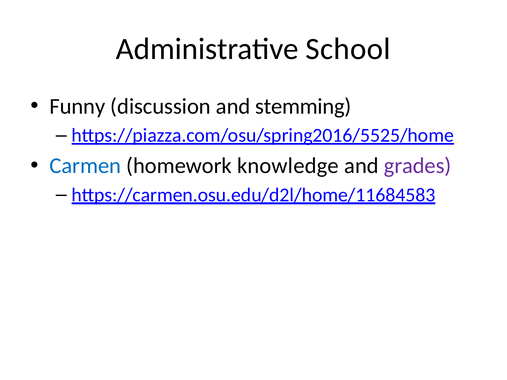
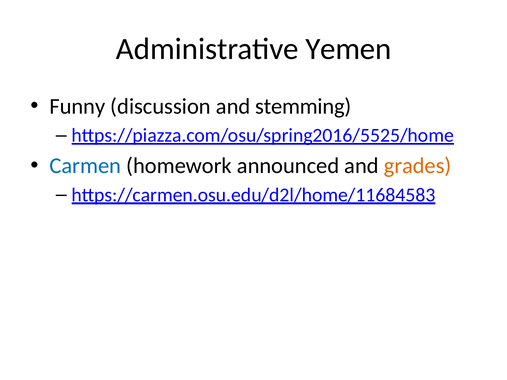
School: School -> Yemen
knowledge: knowledge -> announced
grades colour: purple -> orange
